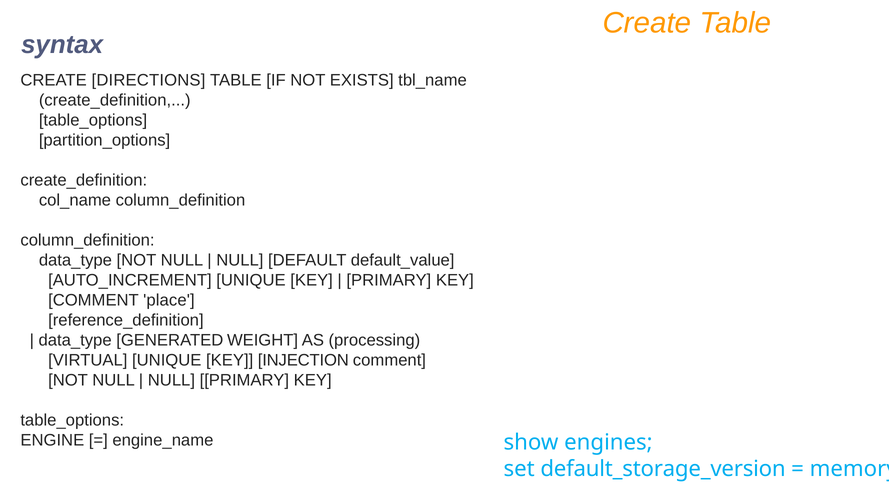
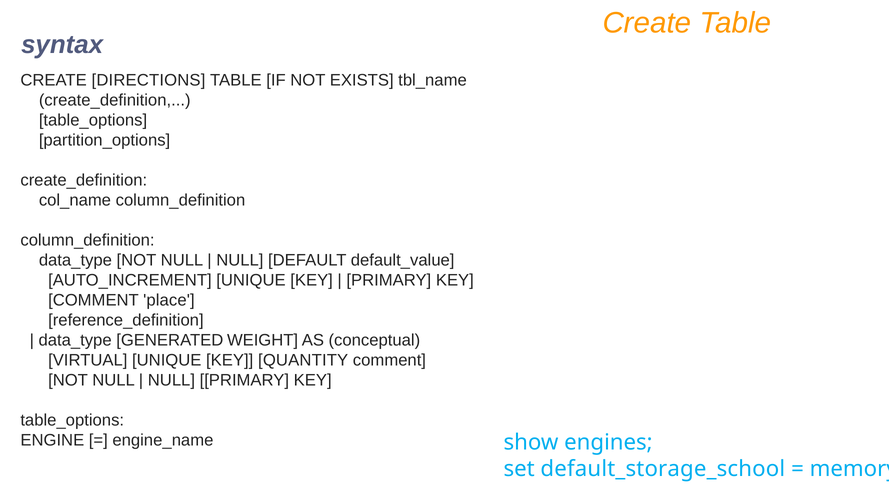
processing: processing -> conceptual
INJECTION: INJECTION -> QUANTITY
default_storage_version: default_storage_version -> default_storage_school
